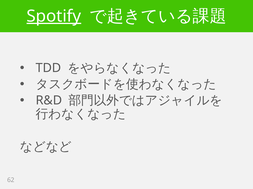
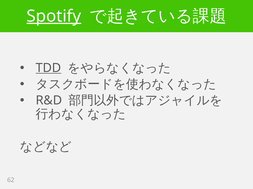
TDD underline: none -> present
